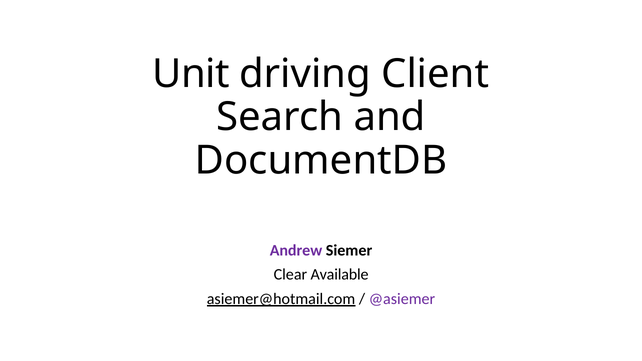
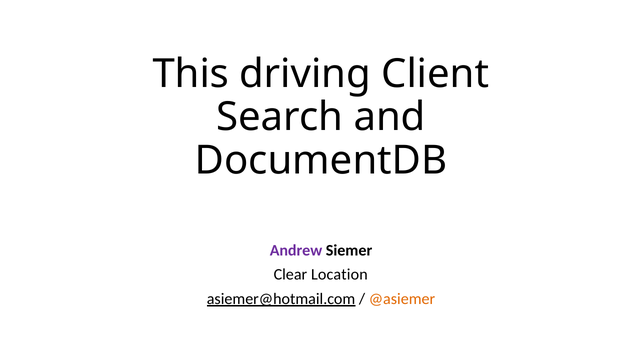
Unit: Unit -> This
Available: Available -> Location
@asiemer colour: purple -> orange
